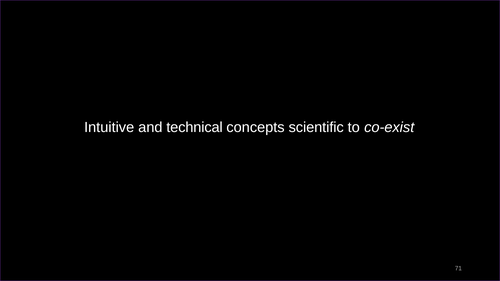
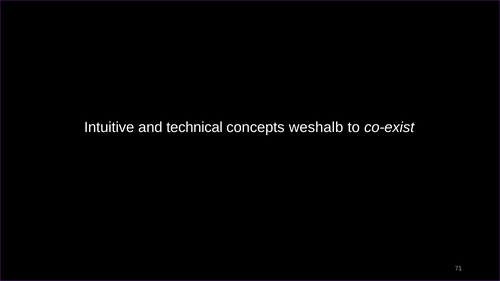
scientific: scientific -> weshalb
